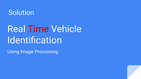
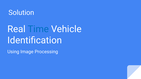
Time colour: red -> blue
